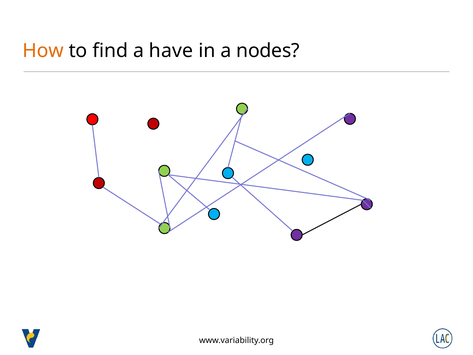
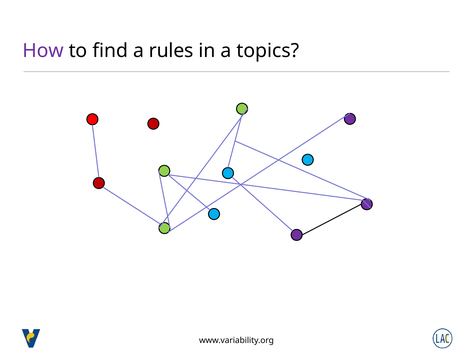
How colour: orange -> purple
have: have -> rules
nodes: nodes -> topics
